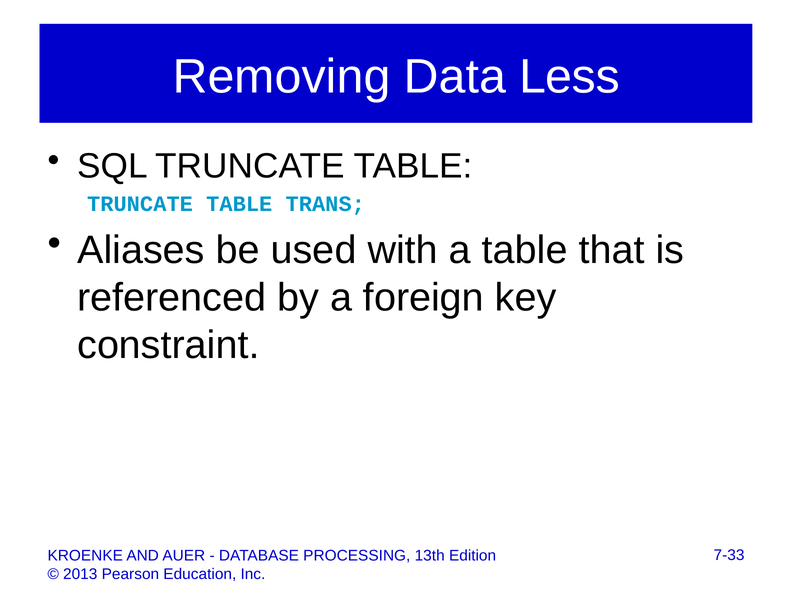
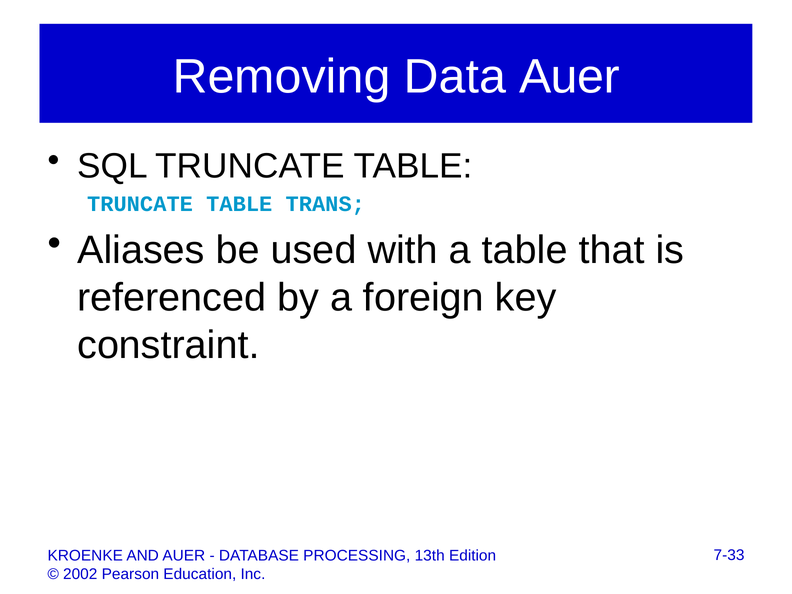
Data Less: Less -> Auer
2013: 2013 -> 2002
